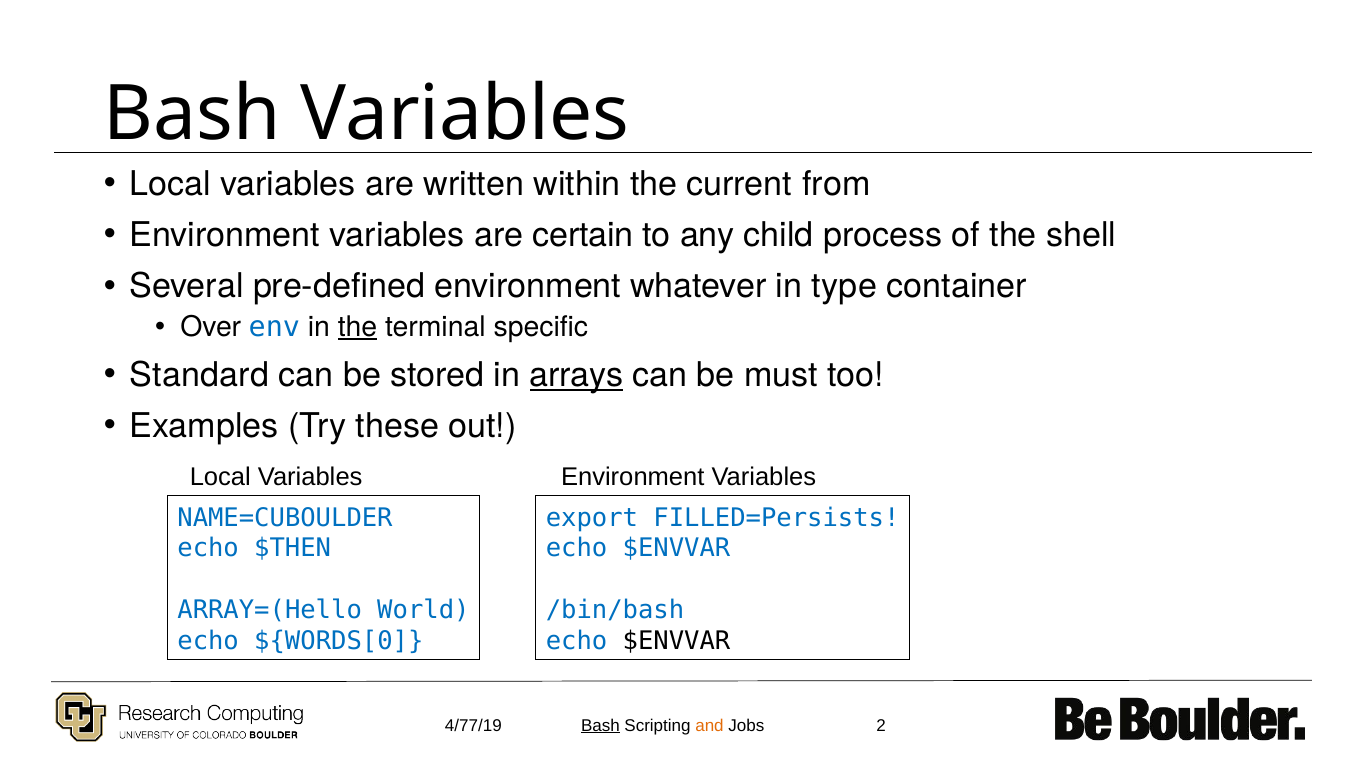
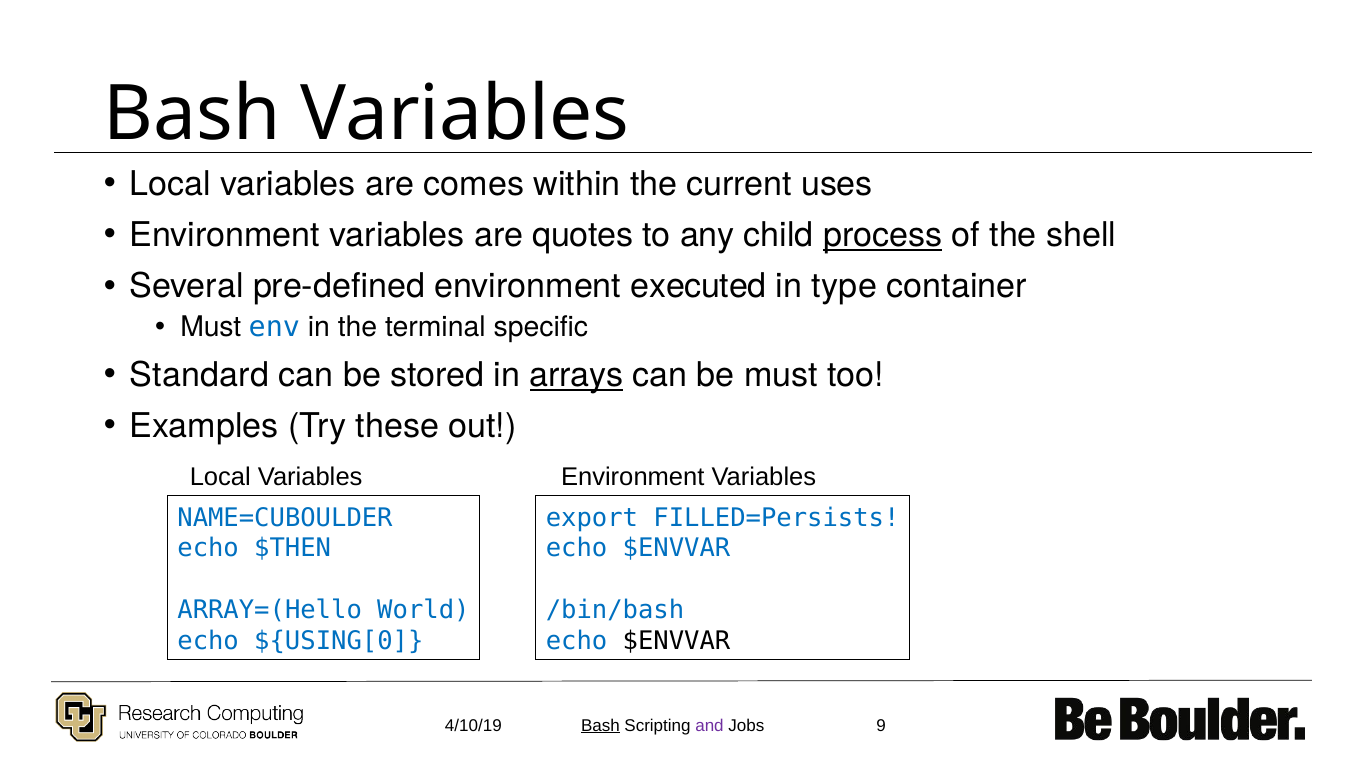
written: written -> comes
from: from -> uses
certain: certain -> quotes
process underline: none -> present
whatever: whatever -> executed
Over at (211, 327): Over -> Must
the at (358, 327) underline: present -> none
${WORDS[0: ${WORDS[0 -> ${USING[0
4/77/19: 4/77/19 -> 4/10/19
and colour: orange -> purple
2: 2 -> 9
